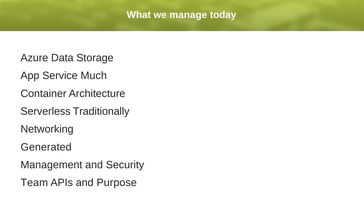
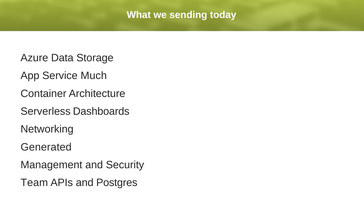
manage: manage -> sending
Traditionally: Traditionally -> Dashboards
Purpose: Purpose -> Postgres
